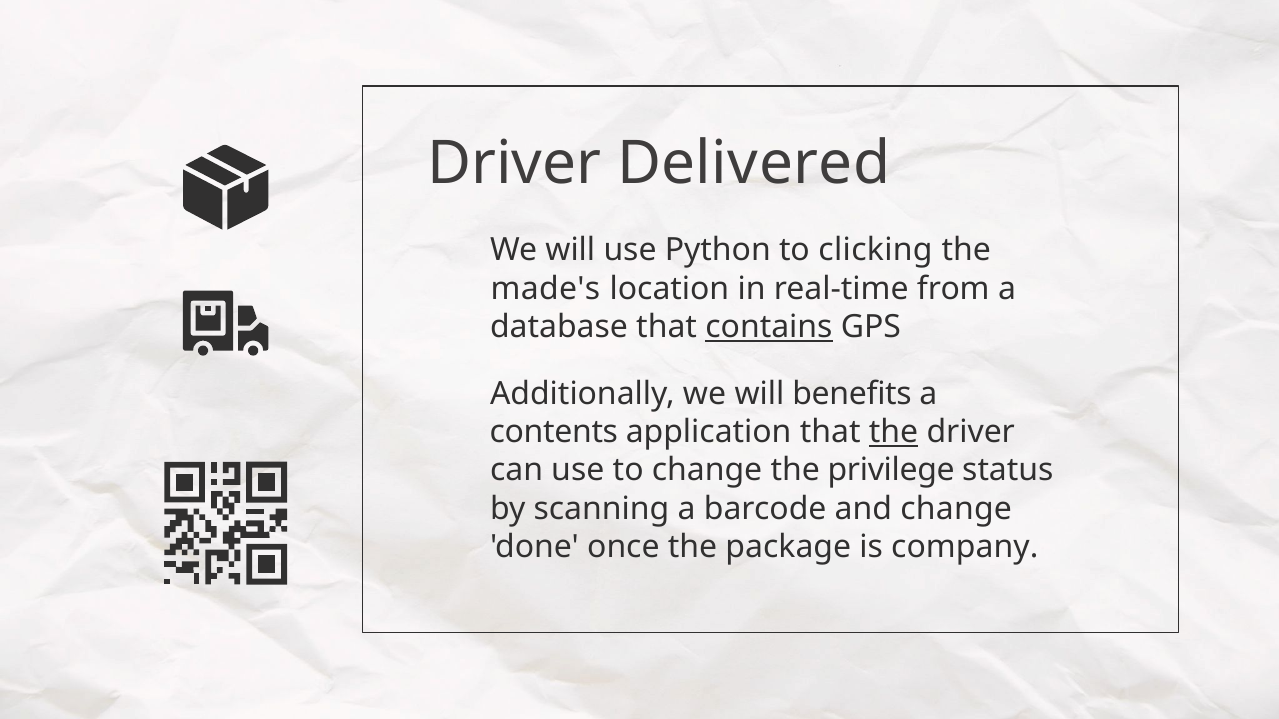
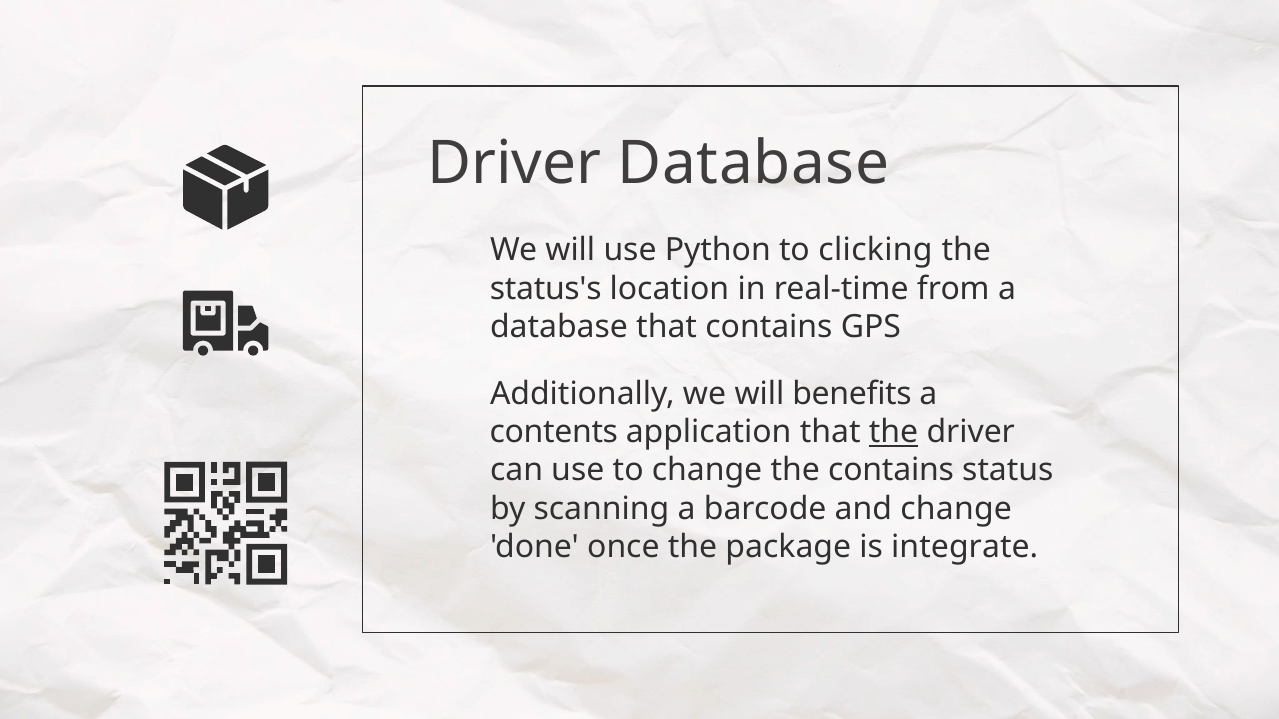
Driver Delivered: Delivered -> Database
made's: made's -> status's
contains at (769, 327) underline: present -> none
the privilege: privilege -> contains
company: company -> integrate
